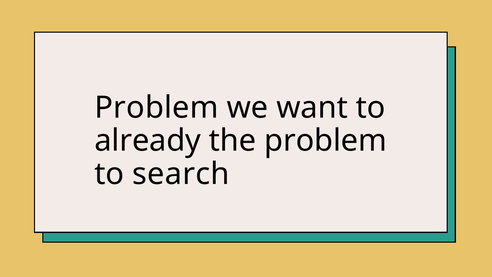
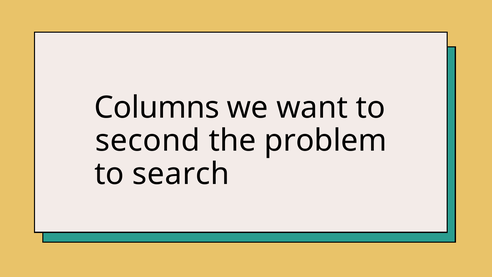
Problem at (157, 107): Problem -> Columns
already: already -> second
